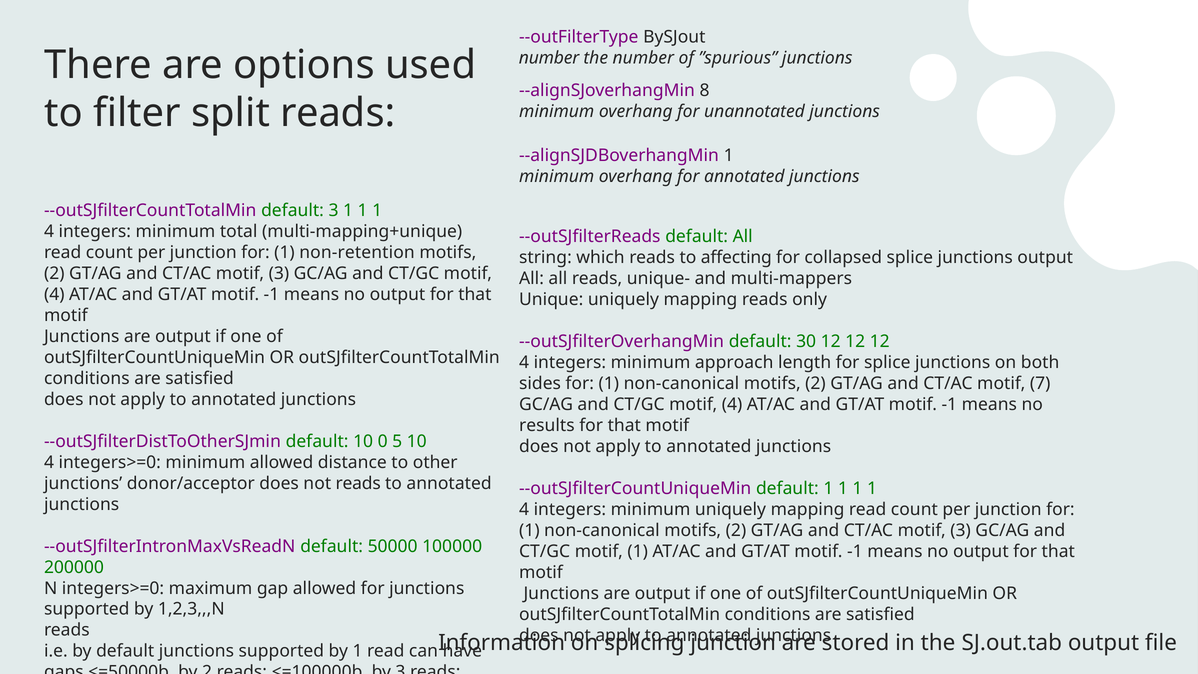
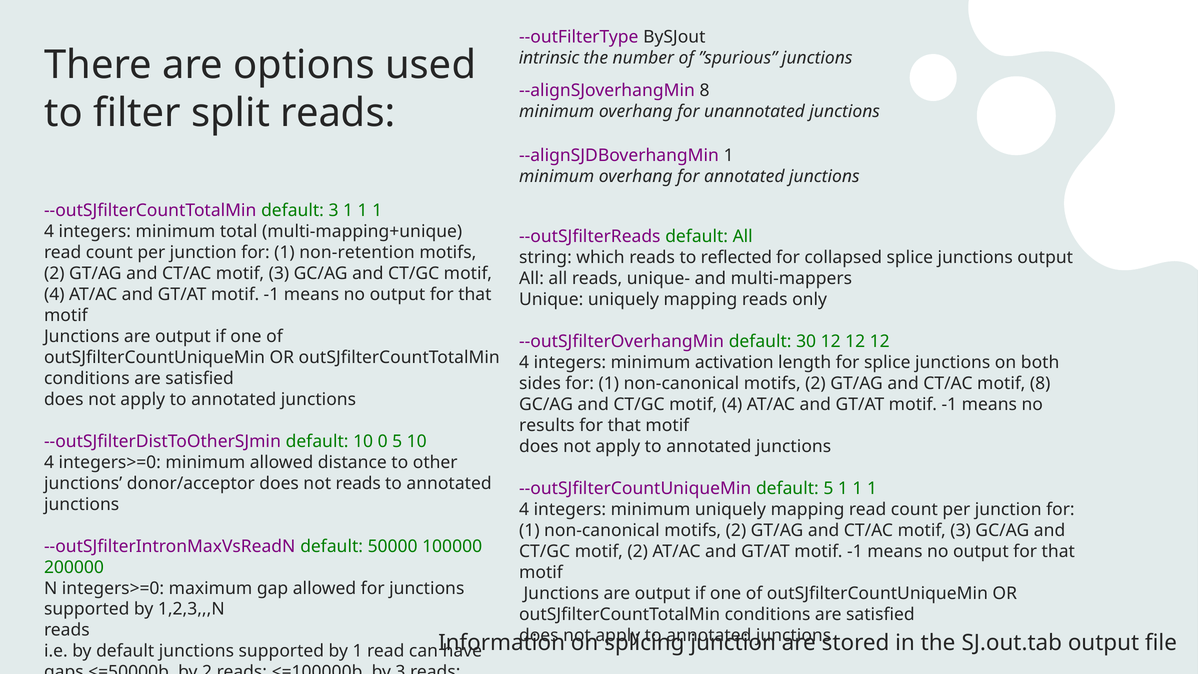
number at (549, 58): number -> intrinsic
affecting: affecting -> reflected
approach: approach -> activation
motif 7: 7 -> 8
default 1: 1 -> 5
motif 1: 1 -> 2
